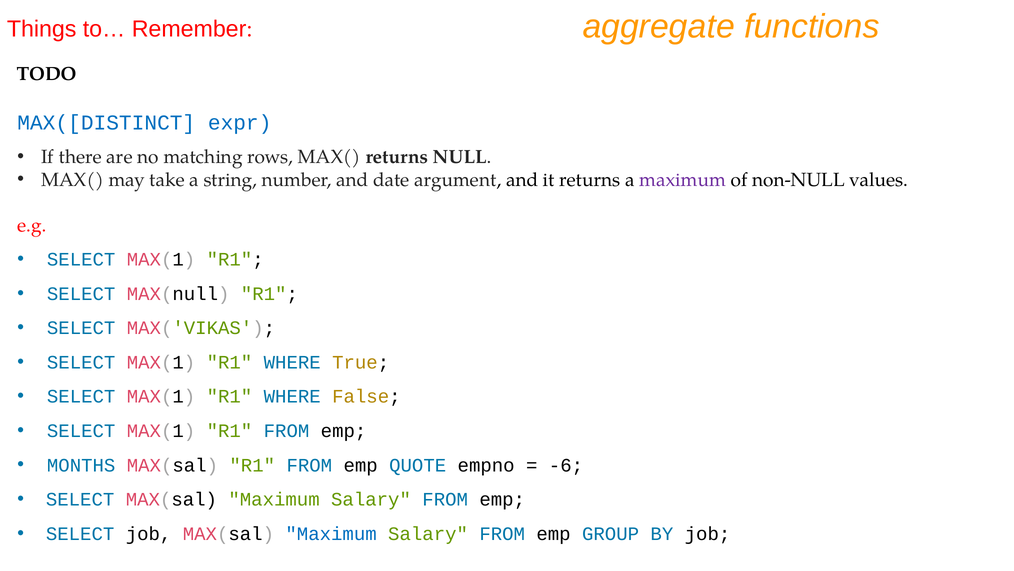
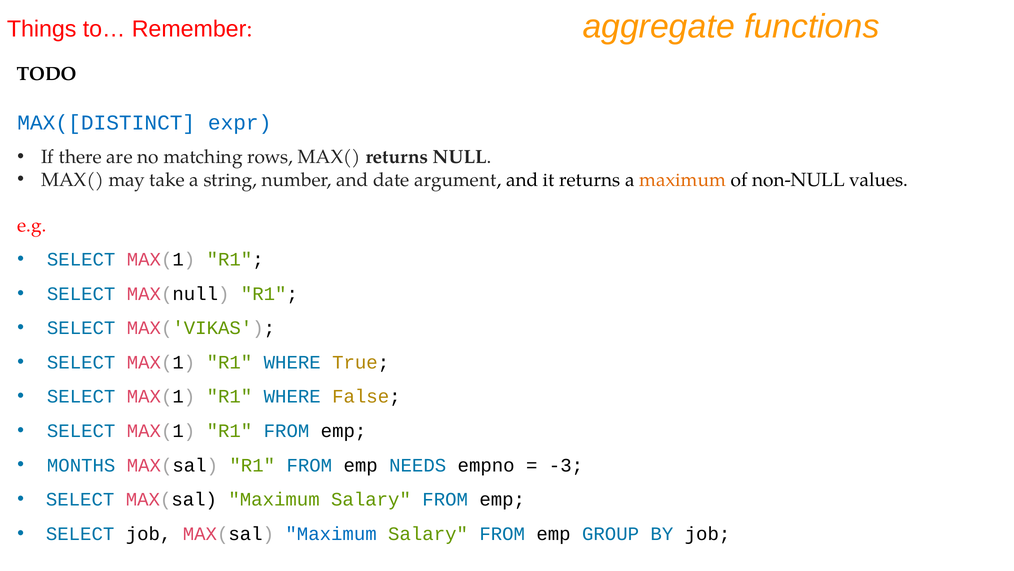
maximum at (683, 180) colour: purple -> orange
QUOTE: QUOTE -> NEEDS
-6: -6 -> -3
